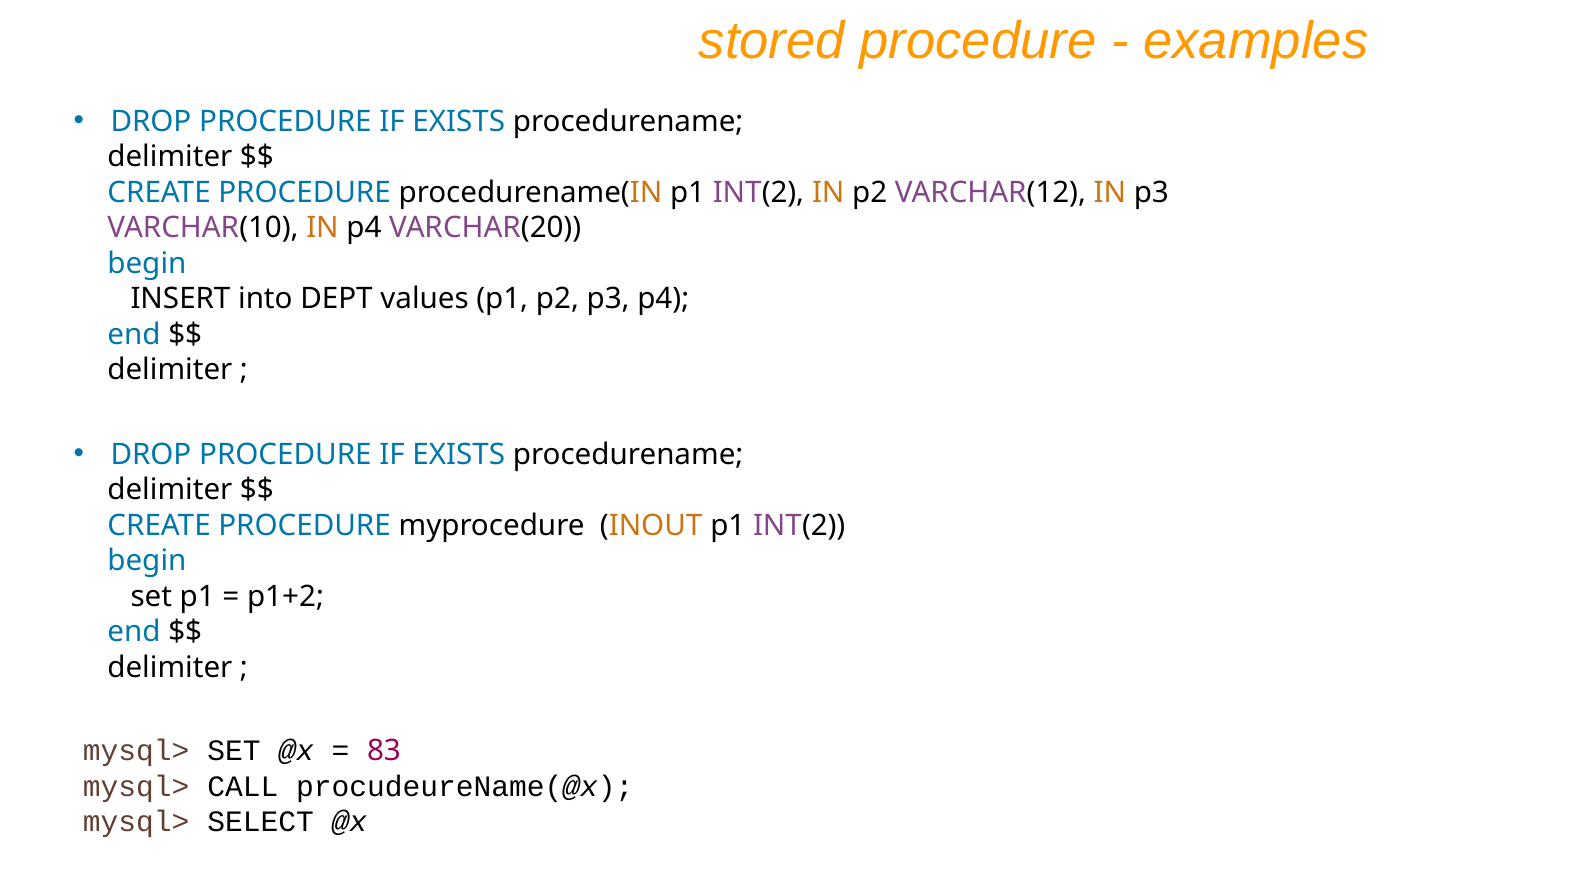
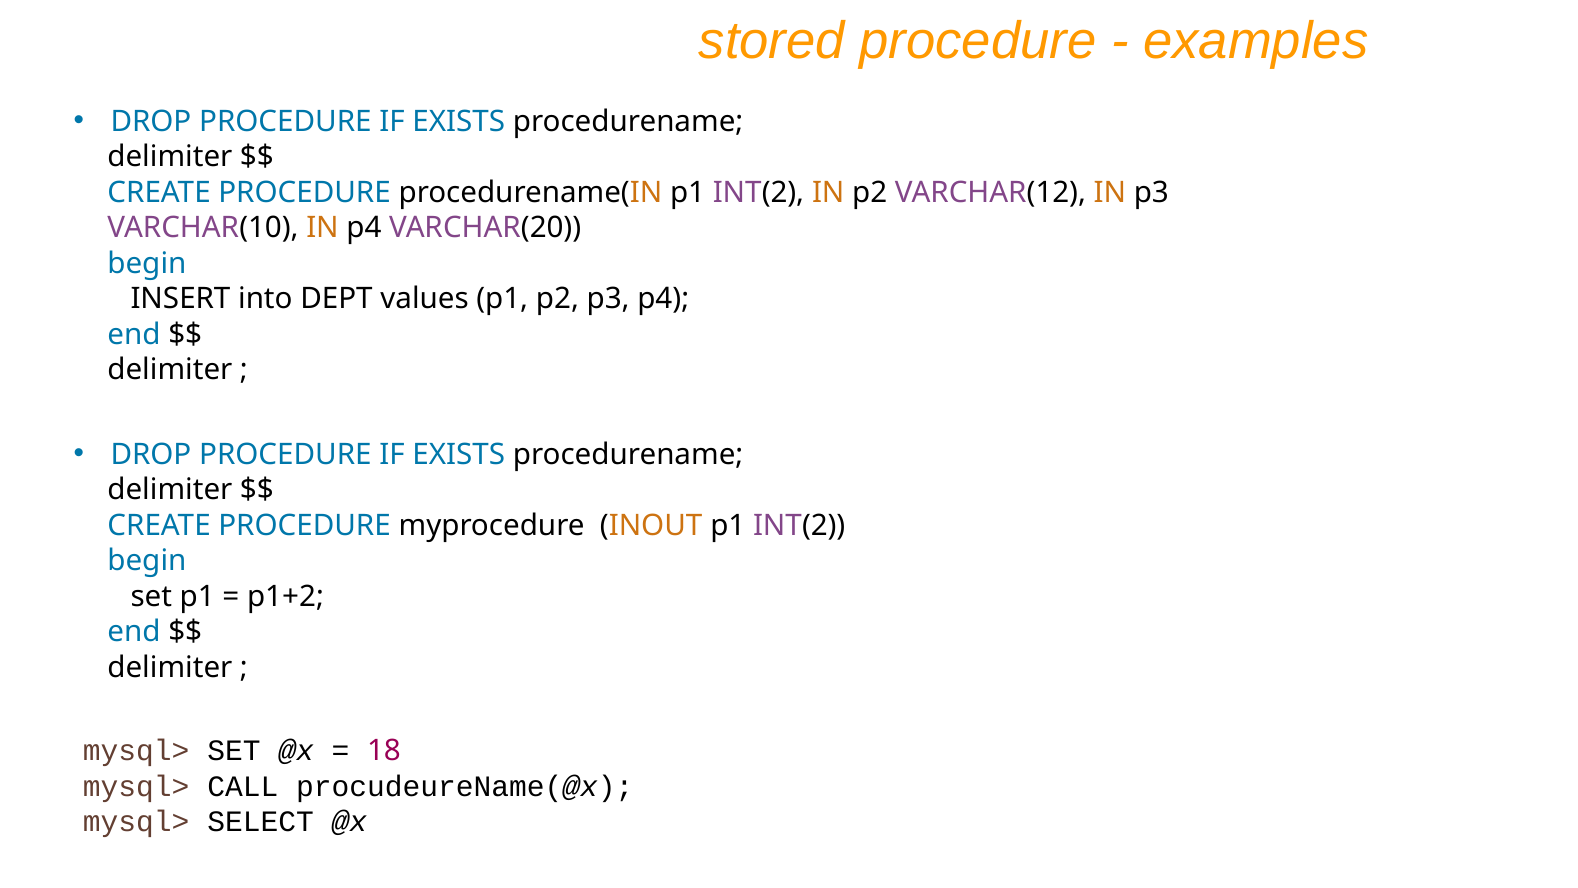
83: 83 -> 18
